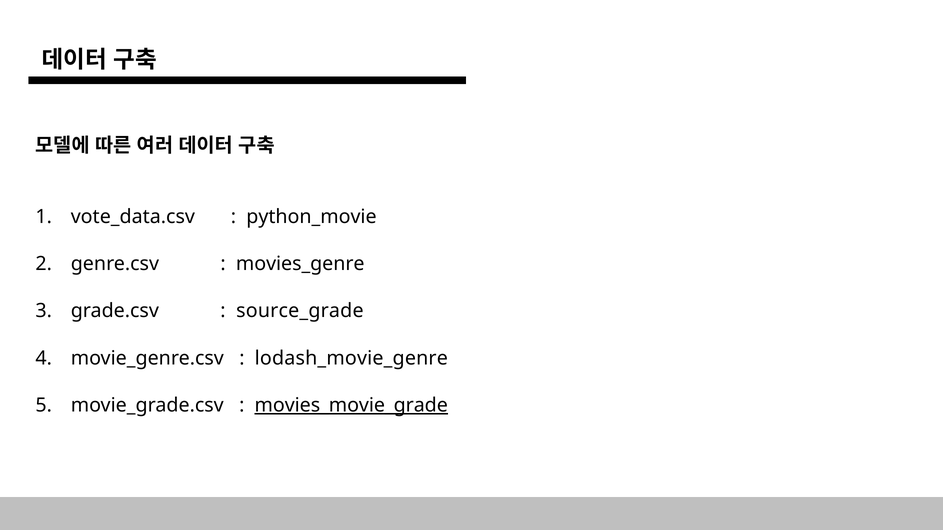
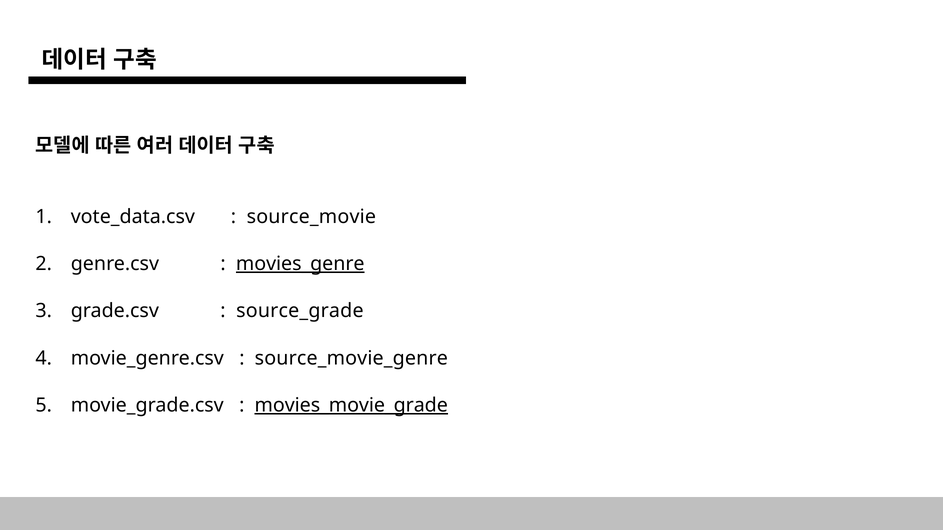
python_movie: python_movie -> source_movie
movies_genre underline: none -> present
lodash_movie_genre: lodash_movie_genre -> source_movie_genre
